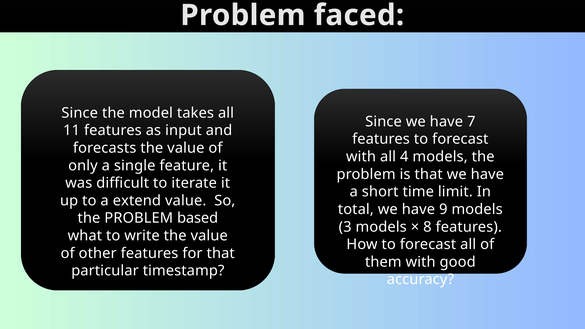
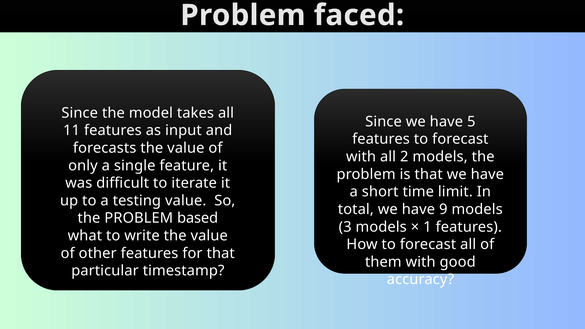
7: 7 -> 5
4: 4 -> 2
extend: extend -> testing
8: 8 -> 1
